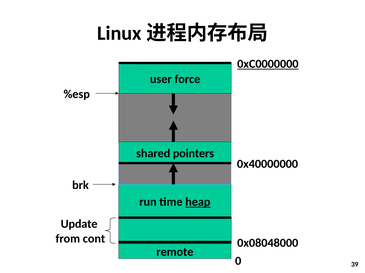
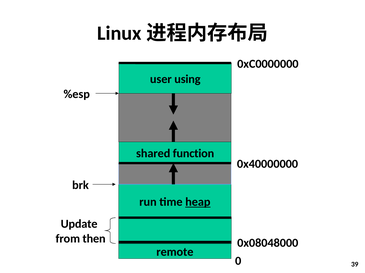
0xC0000000 underline: present -> none
force: force -> using
pointers: pointers -> function
cont: cont -> then
